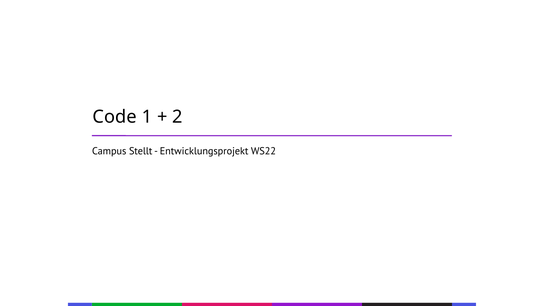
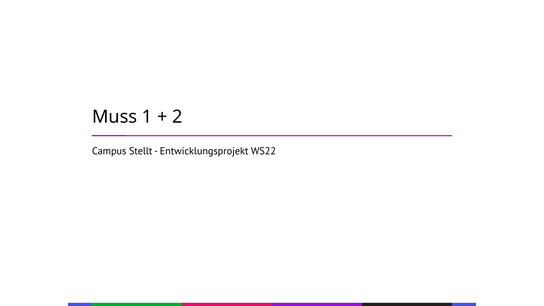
Code: Code -> Muss
